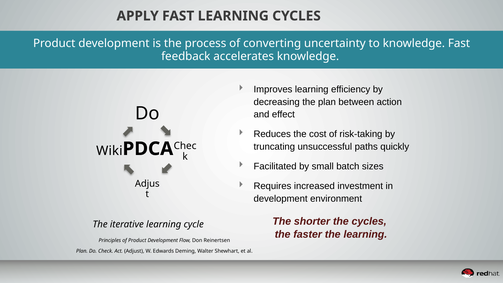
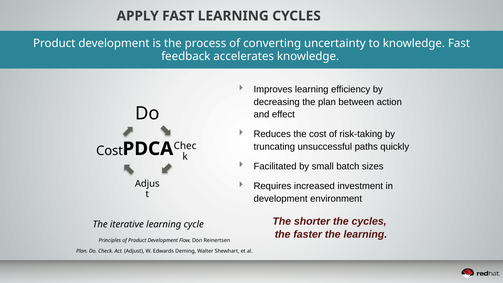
Wiki at (109, 151): Wiki -> Cost
